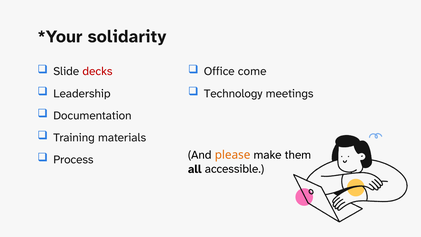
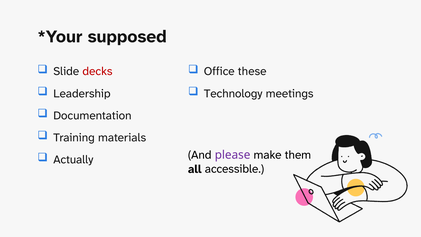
solidarity: solidarity -> supposed
come: come -> these
please colour: orange -> purple
Process: Process -> Actually
